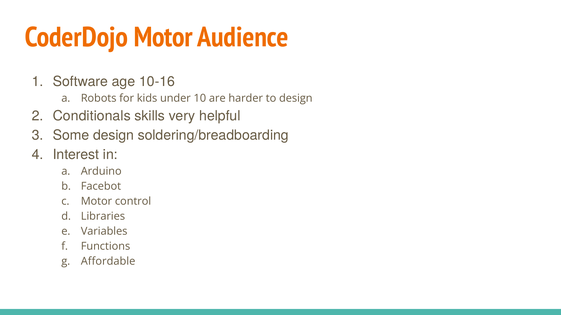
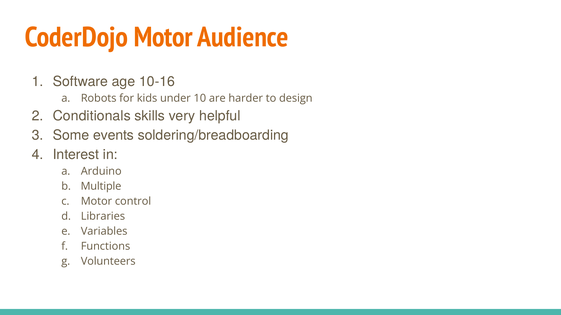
Some design: design -> events
Facebot: Facebot -> Multiple
Affordable: Affordable -> Volunteers
